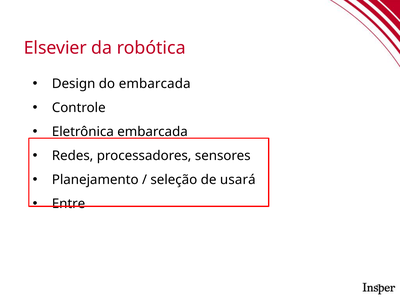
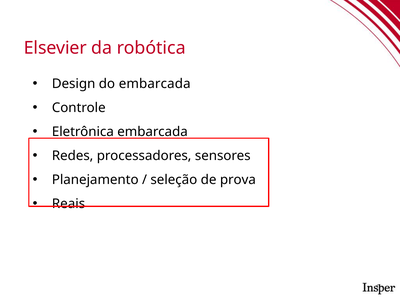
usará: usará -> prova
Entre: Entre -> Reais
